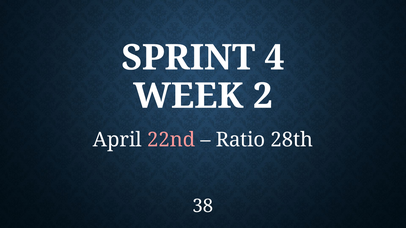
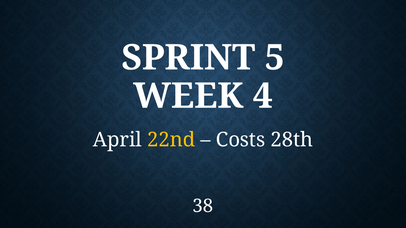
4: 4 -> 5
2: 2 -> 4
22nd colour: pink -> yellow
Ratio: Ratio -> Costs
